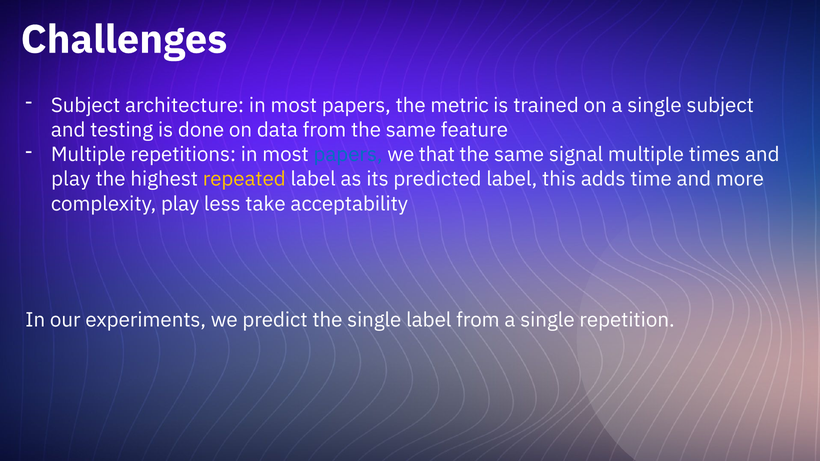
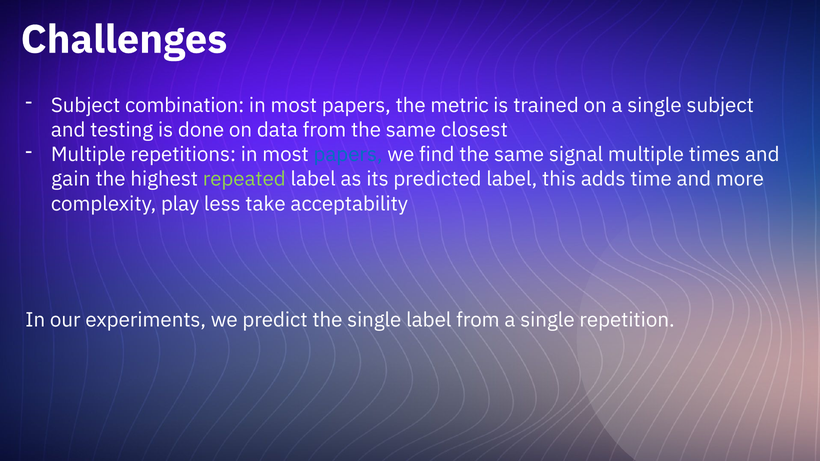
architecture: architecture -> combination
feature: feature -> closest
that: that -> find
play at (71, 179): play -> gain
repeated colour: yellow -> light green
